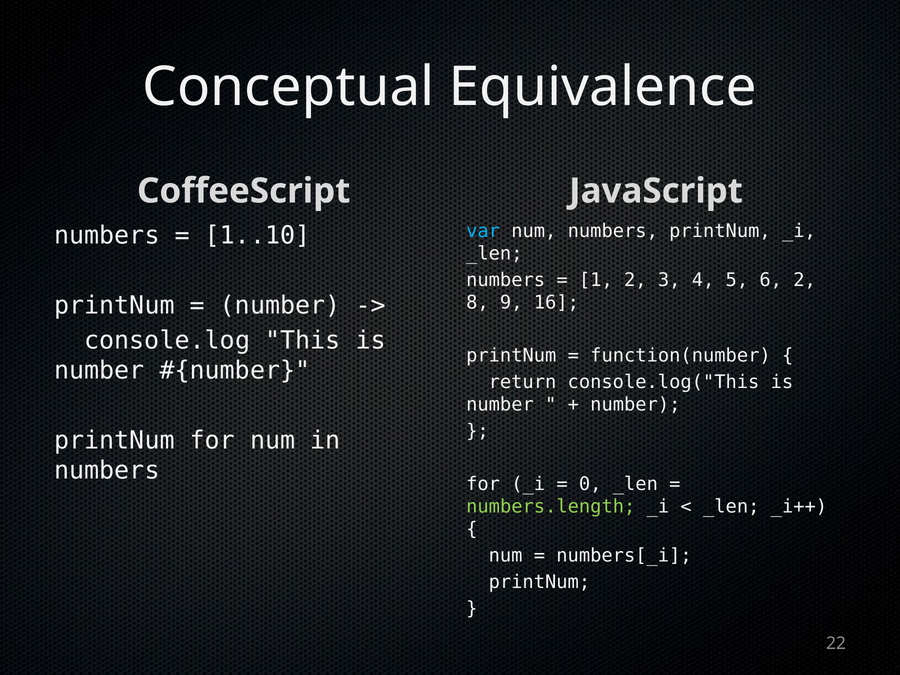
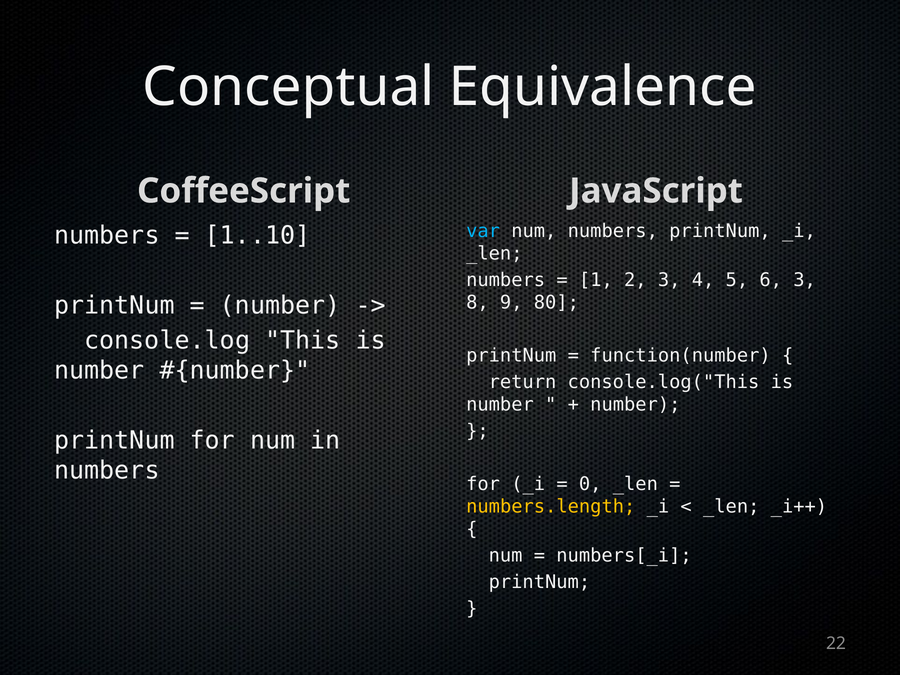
6 2: 2 -> 3
16: 16 -> 80
numbers.length colour: light green -> yellow
